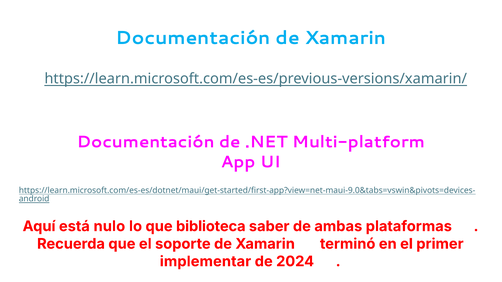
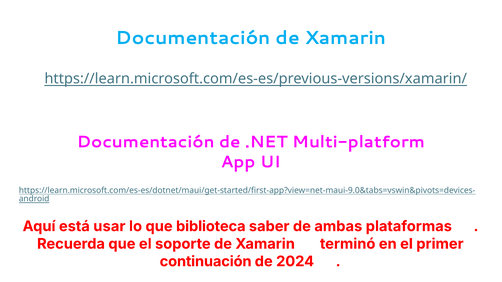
nulo: nulo -> usar
implementar: implementar -> continuación
